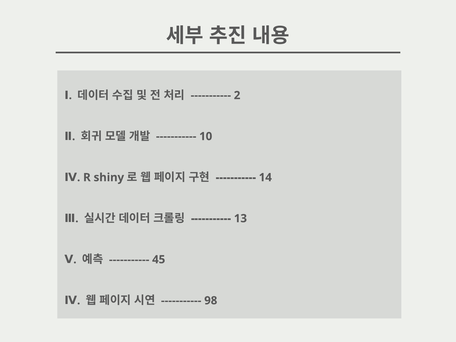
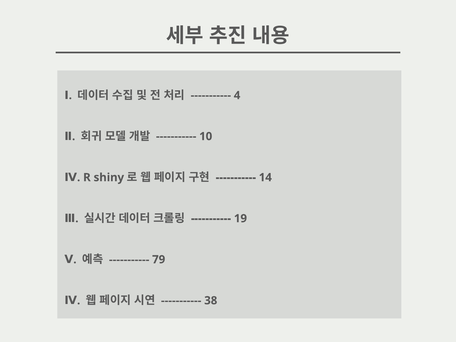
2: 2 -> 4
13: 13 -> 19
45: 45 -> 79
98: 98 -> 38
